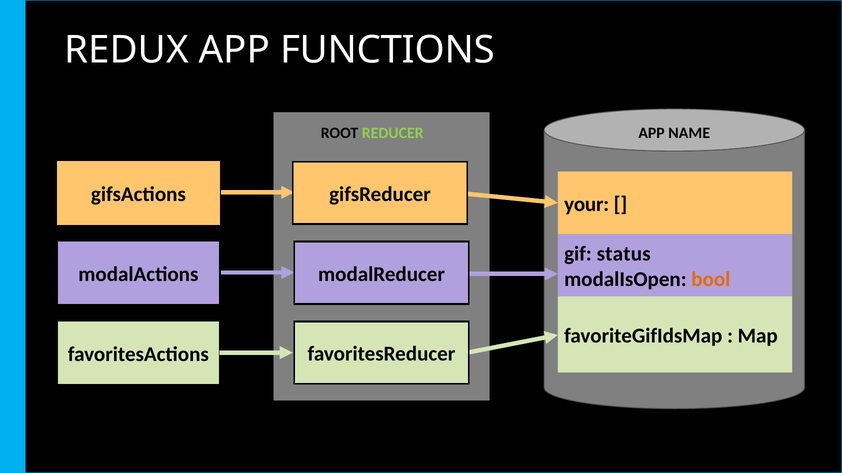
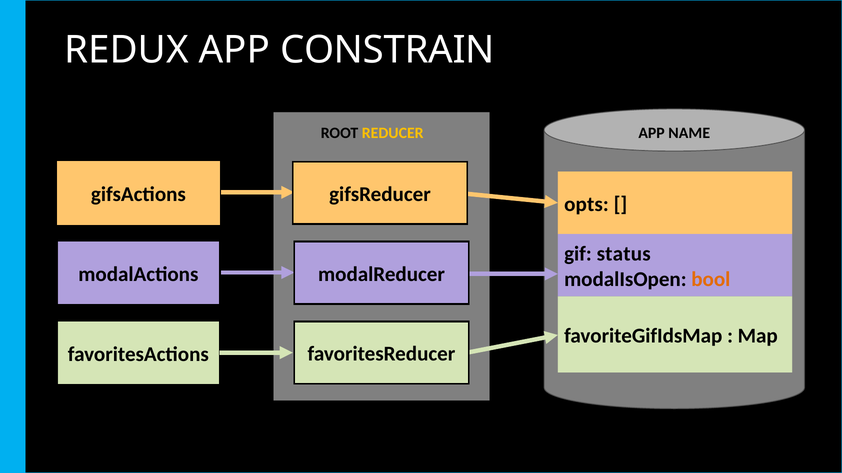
FUNCTIONS: FUNCTIONS -> CONSTRAIN
REDUCER colour: light green -> yellow
your: your -> opts
